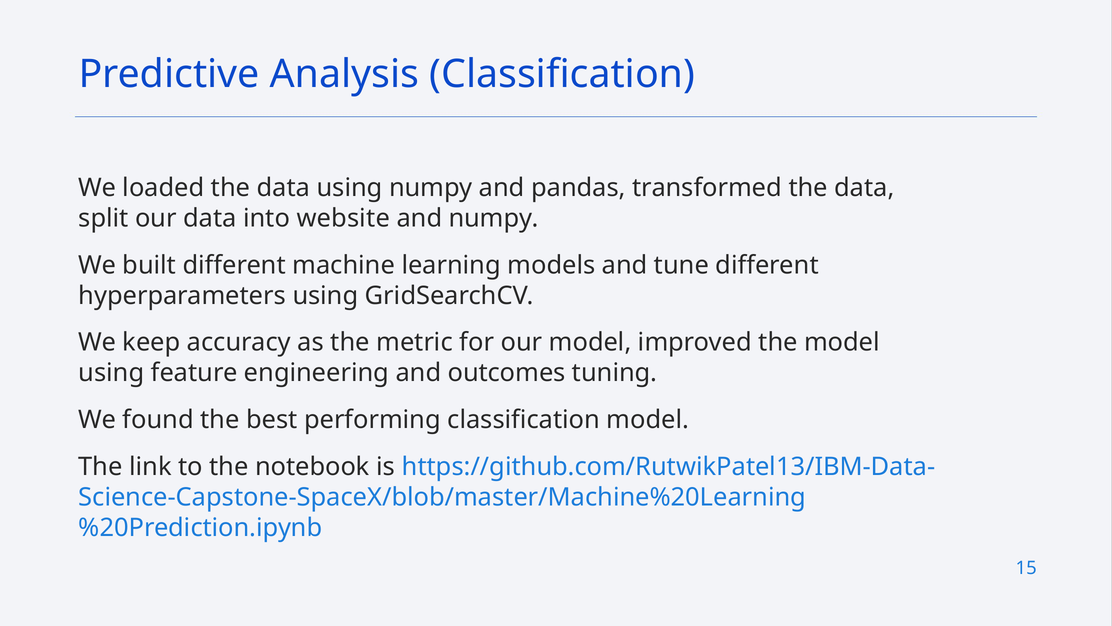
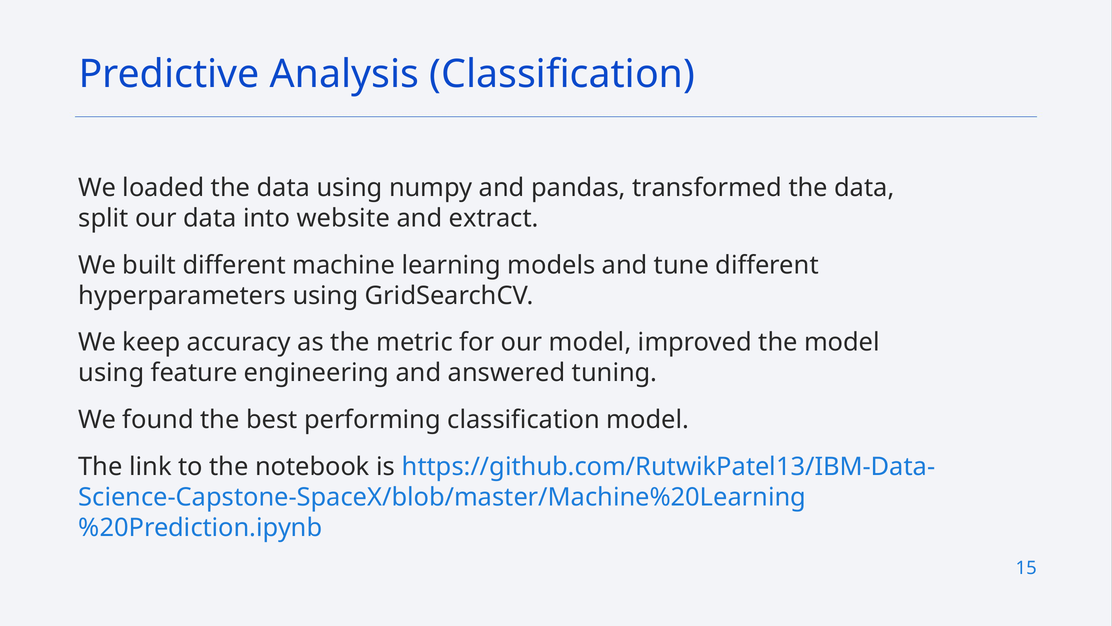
and numpy: numpy -> extract
outcomes: outcomes -> answered
